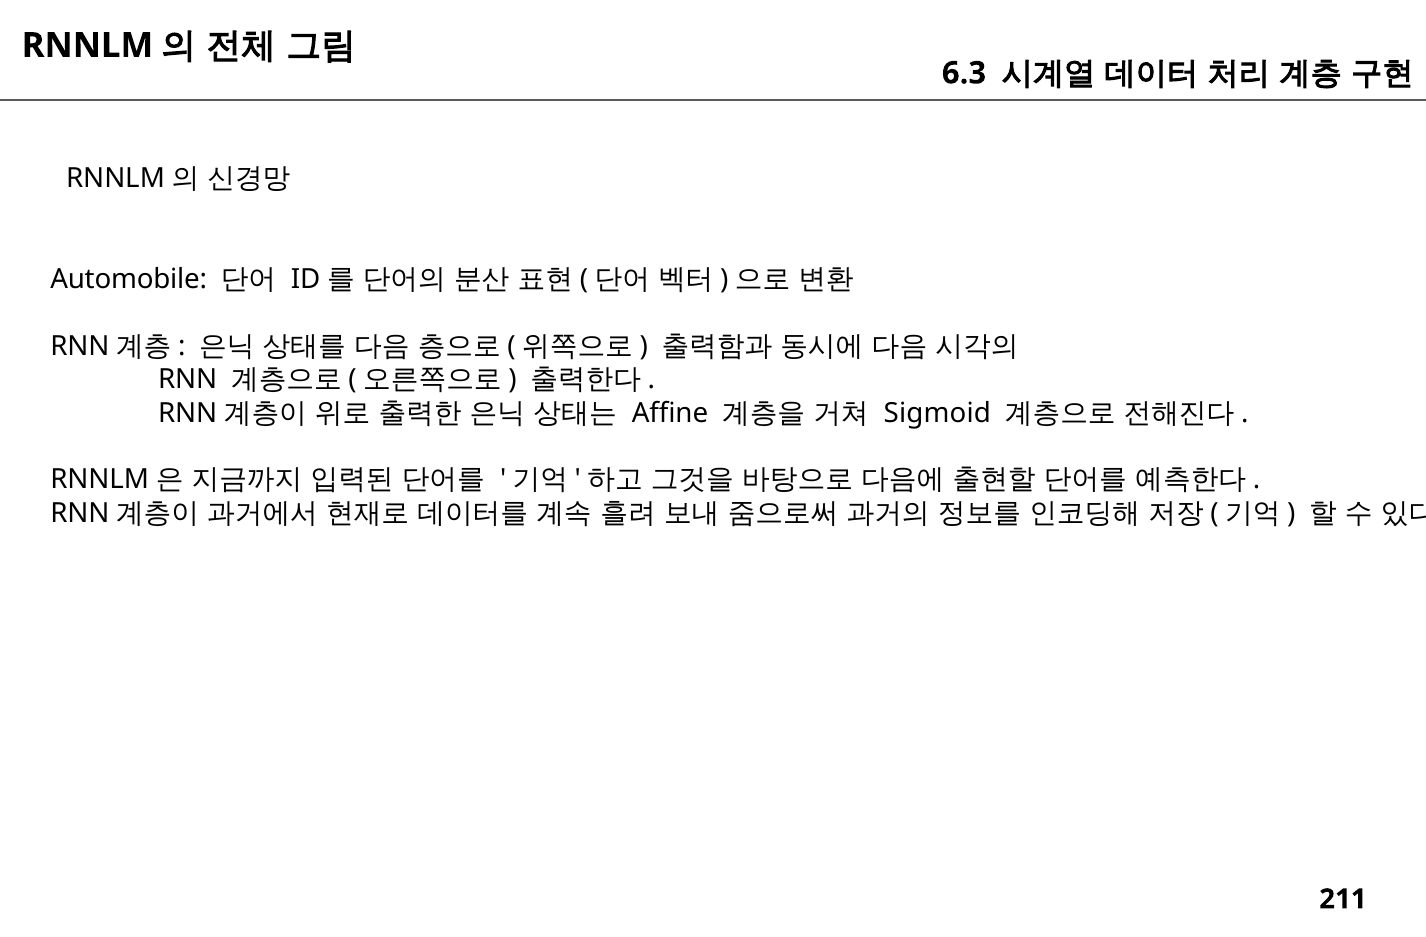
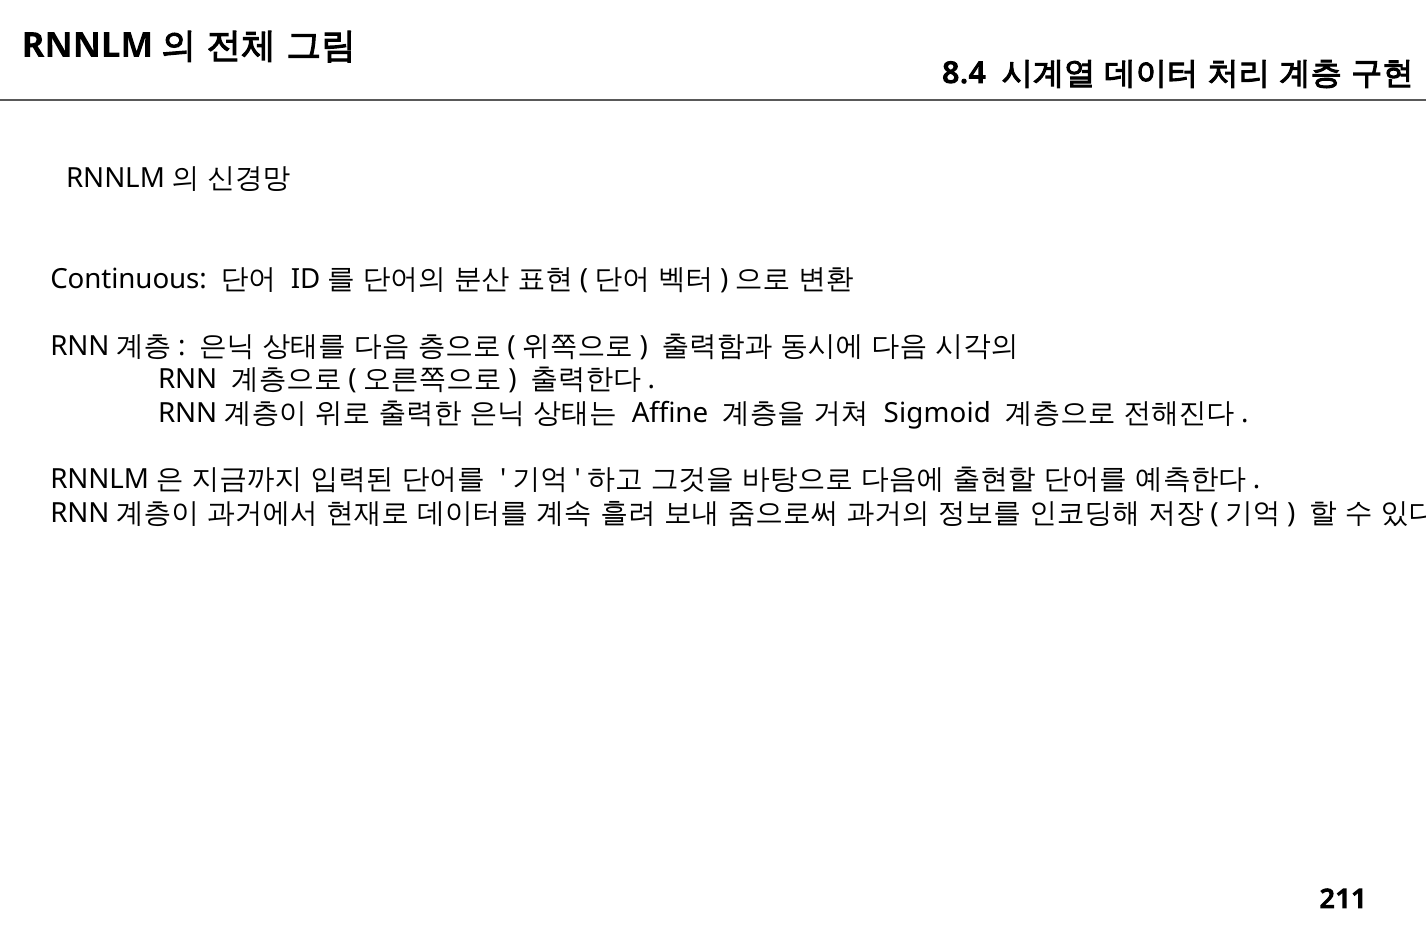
6.3: 6.3 -> 8.4
Automobile: Automobile -> Continuous
